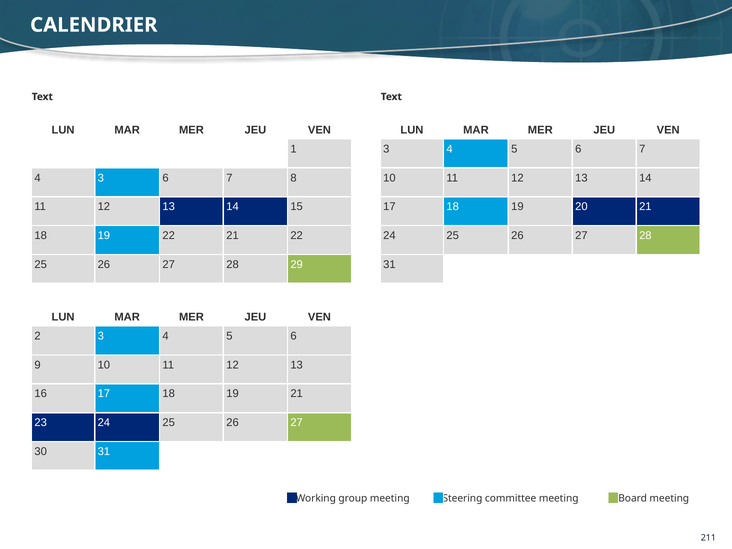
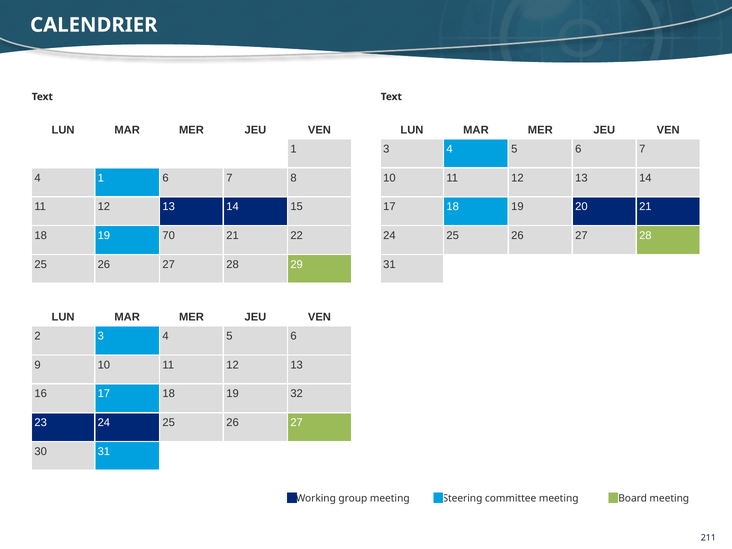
4 3: 3 -> 1
19 22: 22 -> 70
19 21: 21 -> 32
